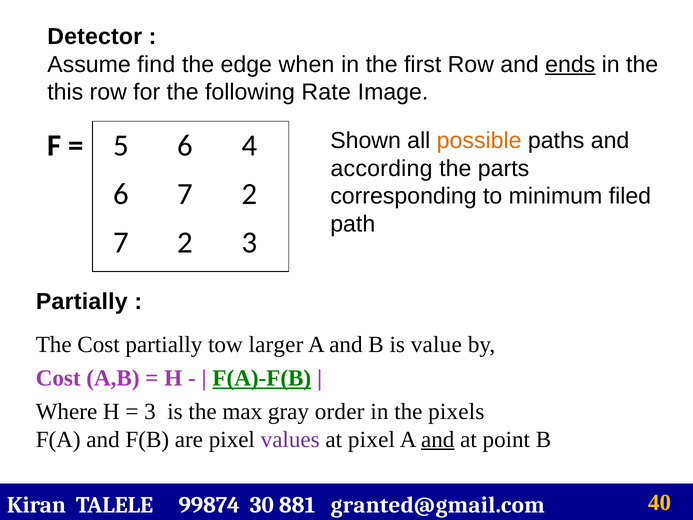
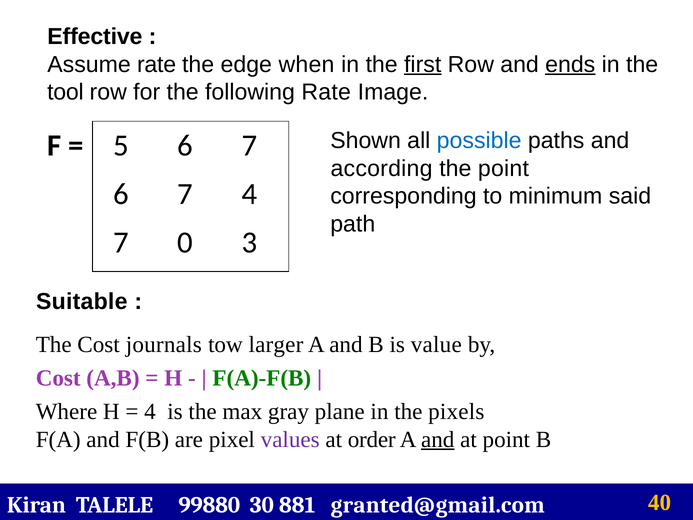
Detector: Detector -> Effective
Assume find: find -> rate
first underline: none -> present
this: this -> tool
possible colour: orange -> blue
5 6 4: 4 -> 7
the parts: parts -> point
6 7 2: 2 -> 4
filed: filed -> said
2 at (185, 242): 2 -> 0
Partially at (82, 302): Partially -> Suitable
Cost partially: partially -> journals
F(A)-F(B underline: present -> none
3 at (150, 412): 3 -> 4
order: order -> plane
at pixel: pixel -> order
99874: 99874 -> 99880
